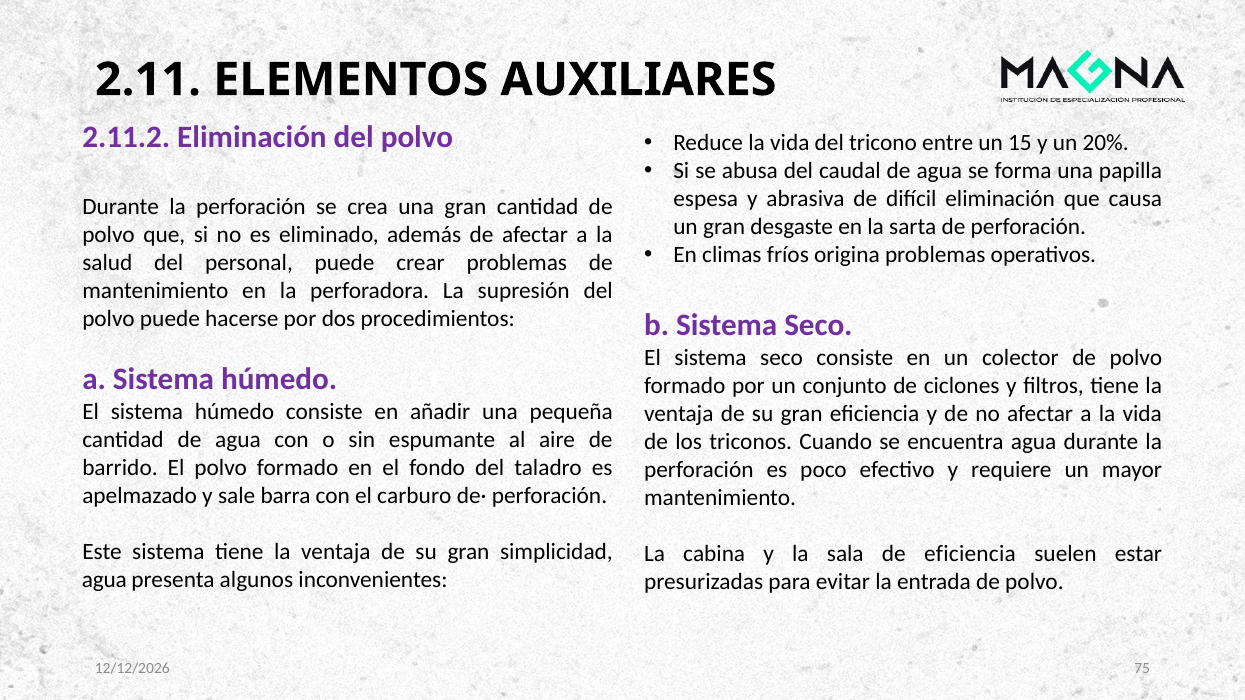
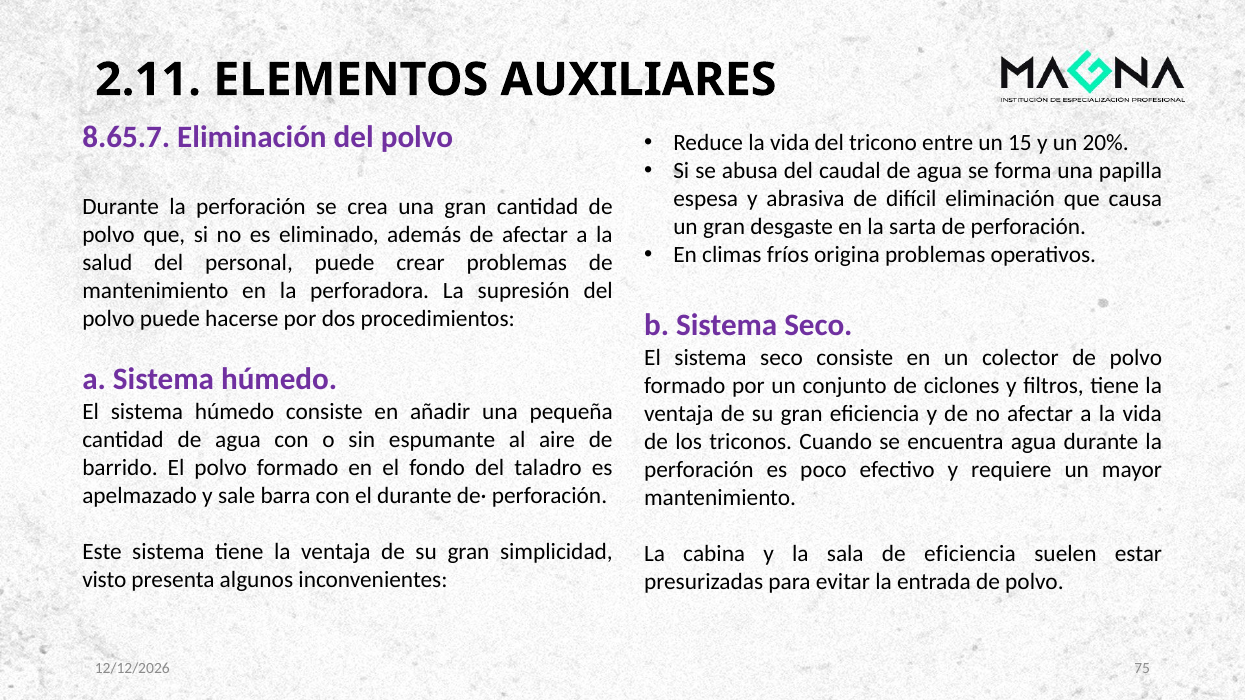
2.11.2: 2.11.2 -> 8.65.7
el carburo: carburo -> durante
agua at (104, 580): agua -> visto
